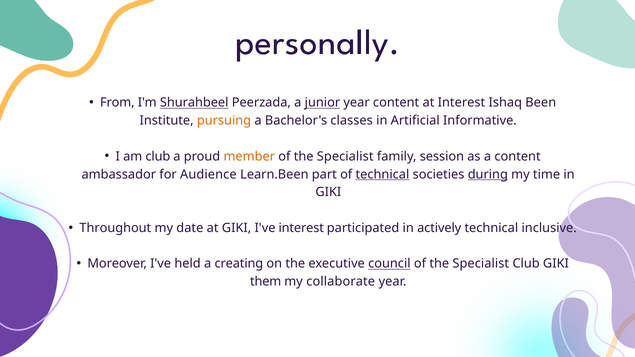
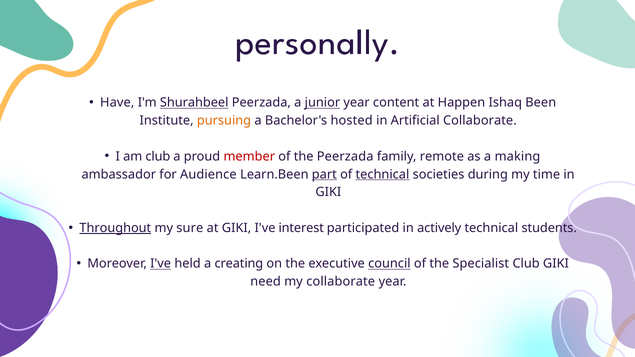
From: From -> Have
at Interest: Interest -> Happen
classes: classes -> hosted
Artificial Informative: Informative -> Collaborate
member colour: orange -> red
Specialist at (345, 157): Specialist -> Peerzada
session: session -> remote
a content: content -> making
part underline: none -> present
during underline: present -> none
Throughout underline: none -> present
date: date -> sure
inclusive: inclusive -> students
I've at (161, 264) underline: none -> present
them: them -> need
